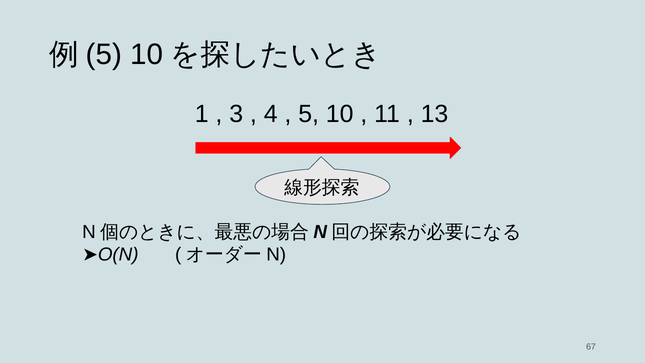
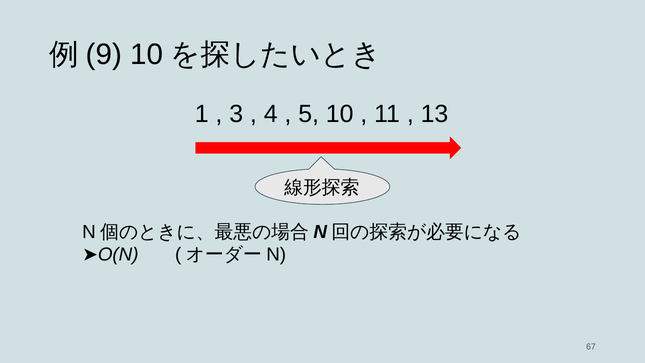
5 at (104, 54): 5 -> 9
